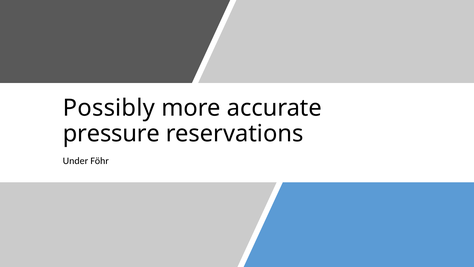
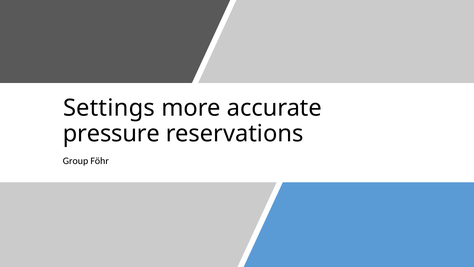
Possibly: Possibly -> Settings
Under: Under -> Group
